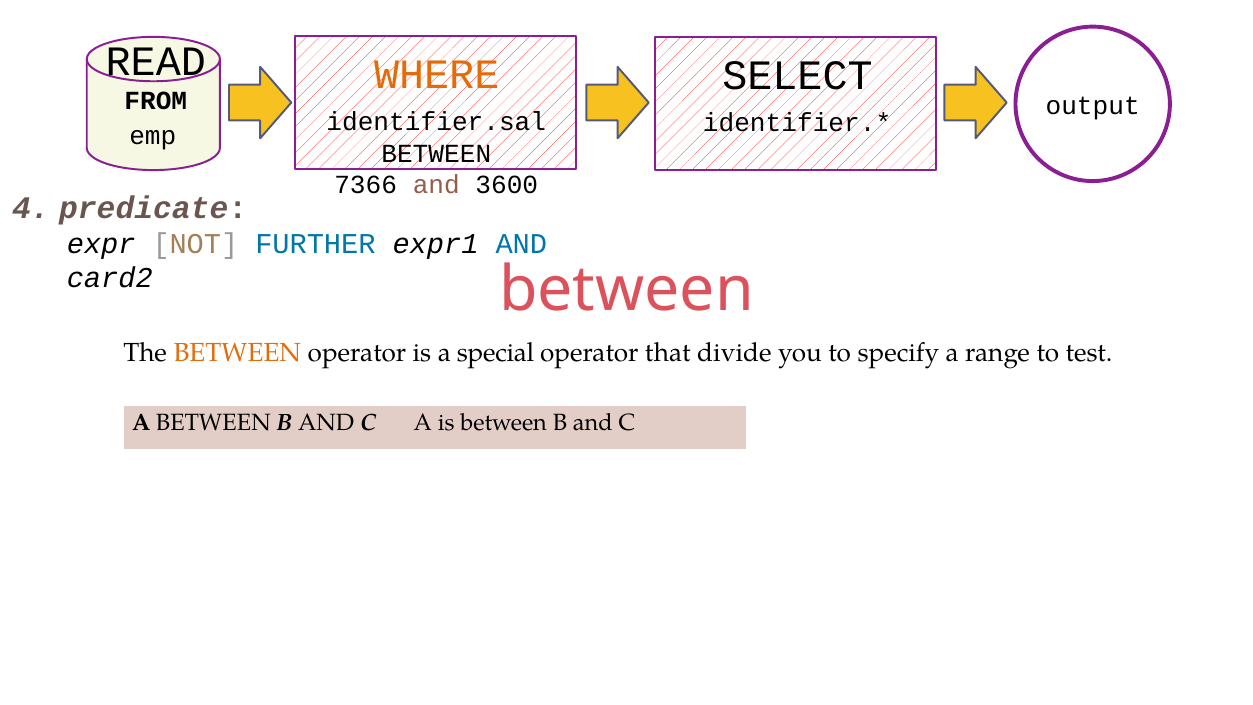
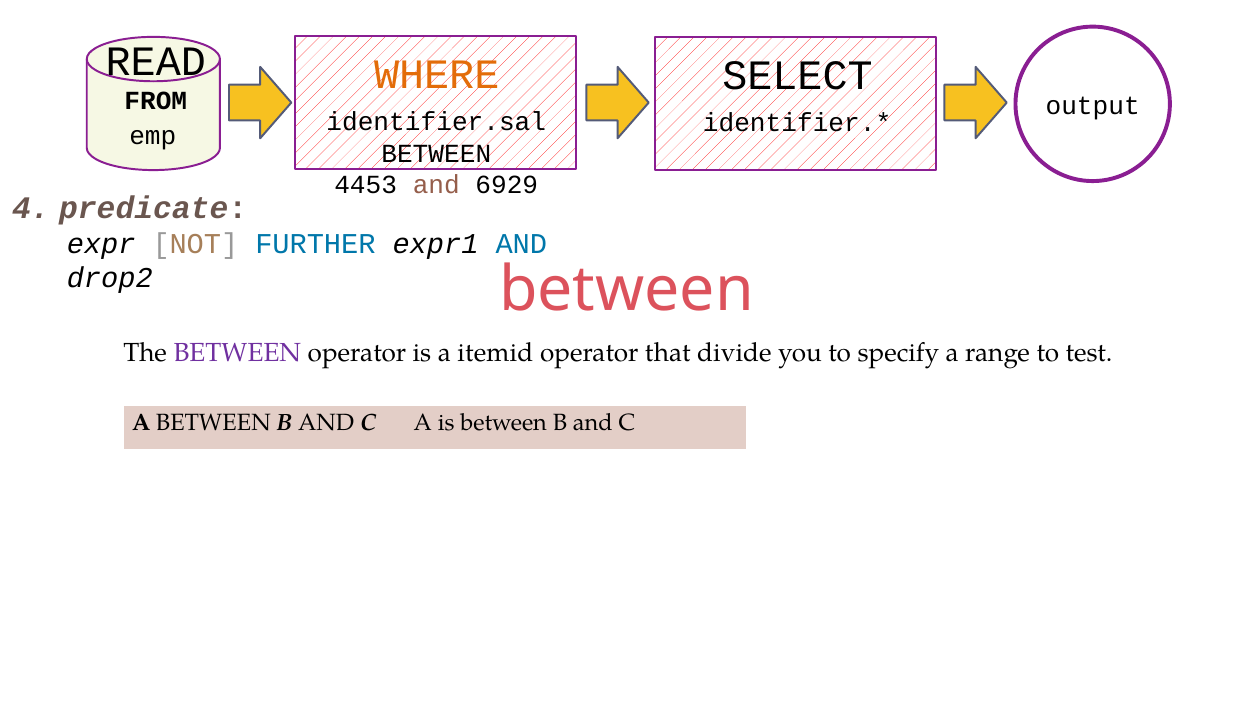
7366: 7366 -> 4453
3600: 3600 -> 6929
card2: card2 -> drop2
BETWEEN at (237, 352) colour: orange -> purple
special: special -> itemid
